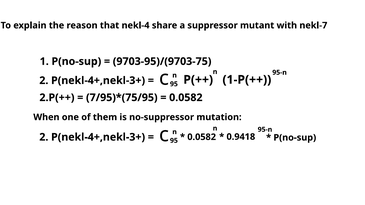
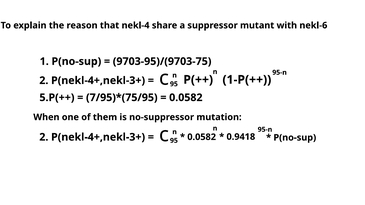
nekl-7: nekl-7 -> nekl-6
2.P(++: 2.P(++ -> 5.P(++
